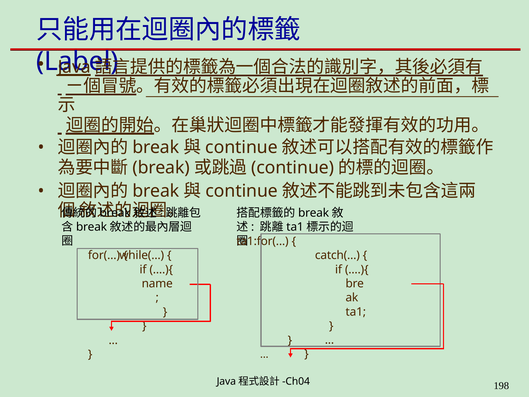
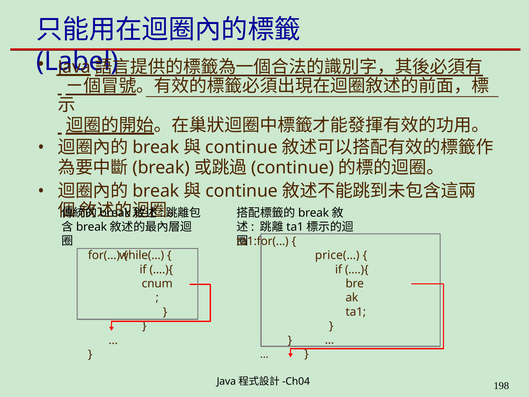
catch(…: catch(… -> price(…
name: name -> cnum
